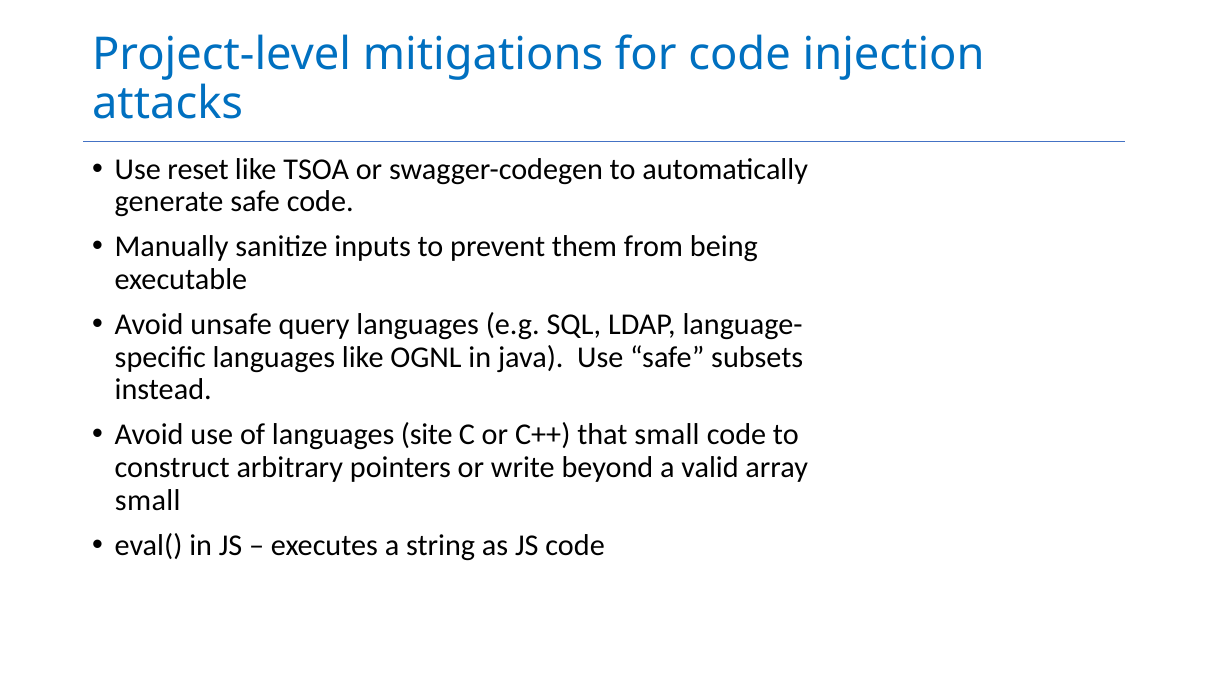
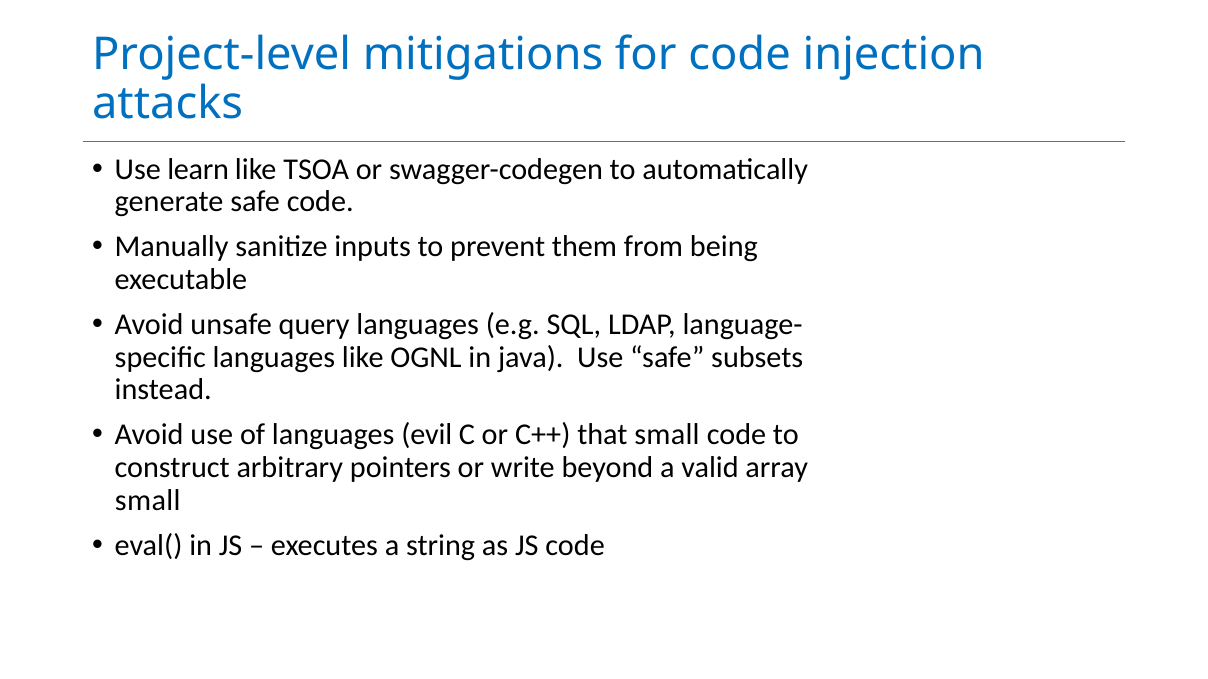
reset: reset -> learn
site: site -> evil
